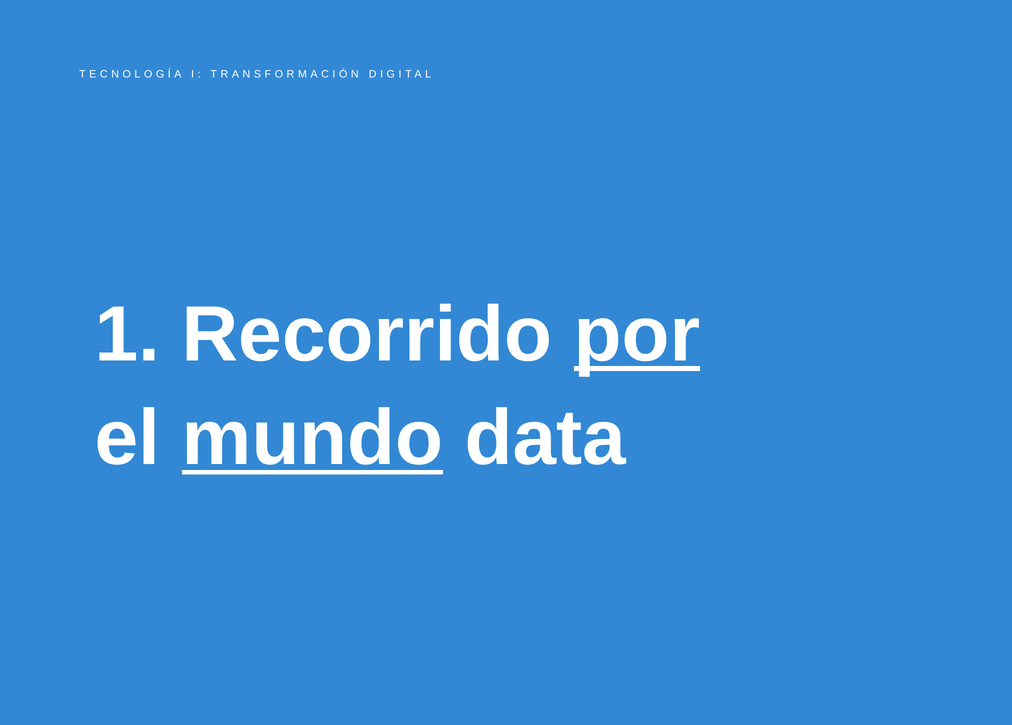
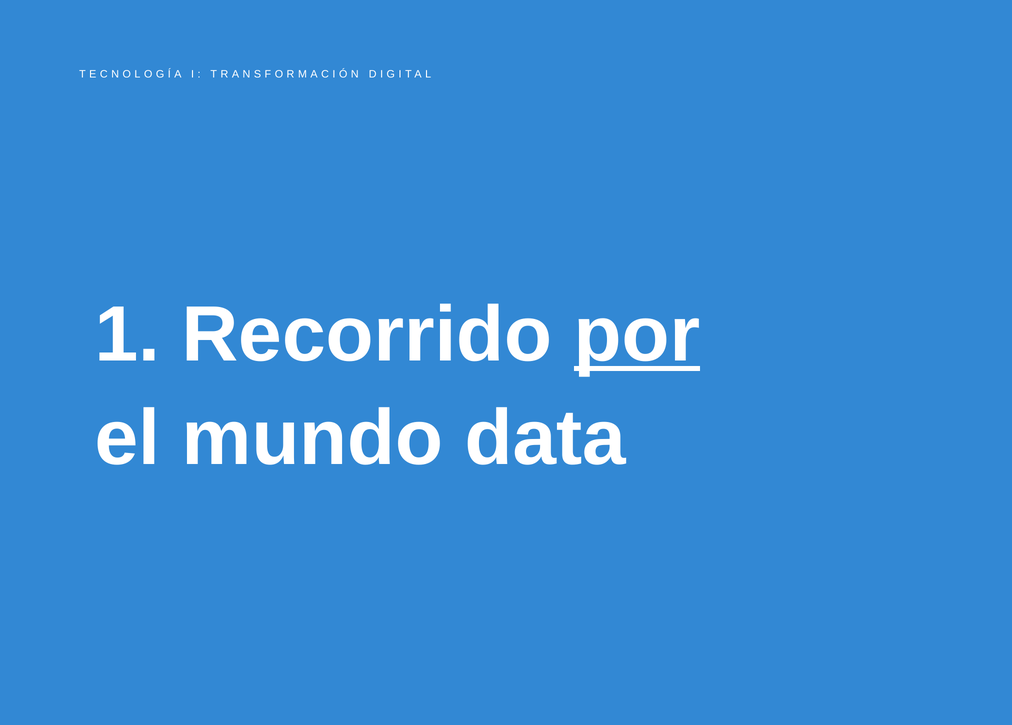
mundo underline: present -> none
